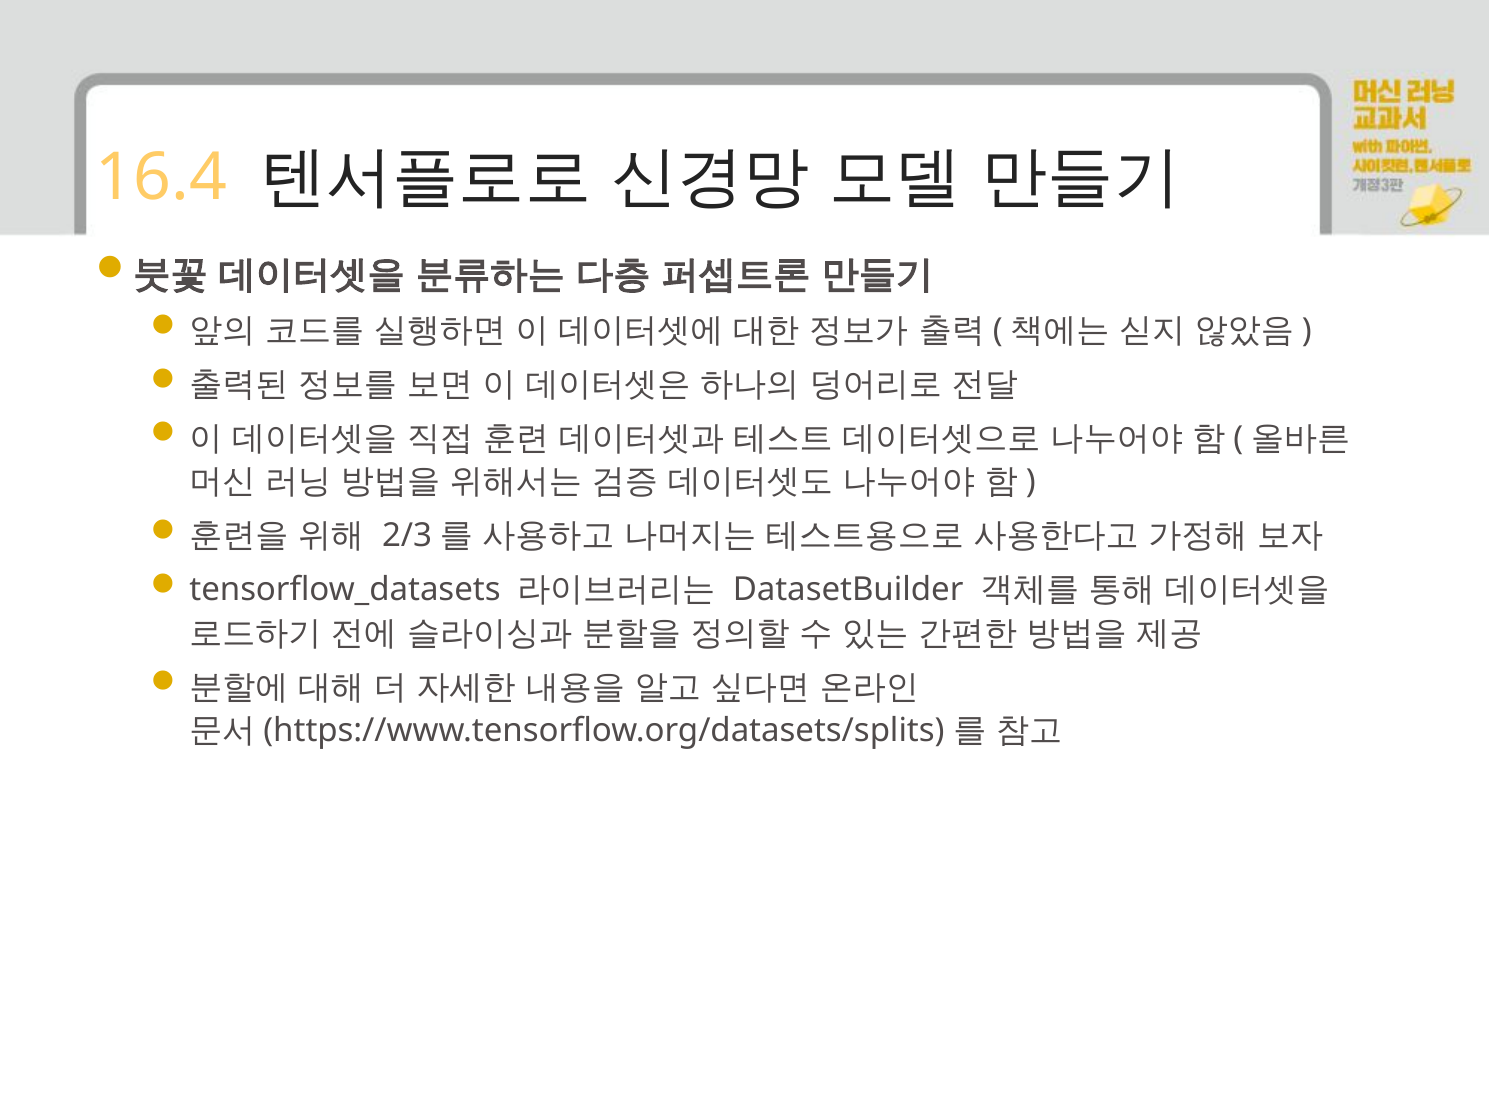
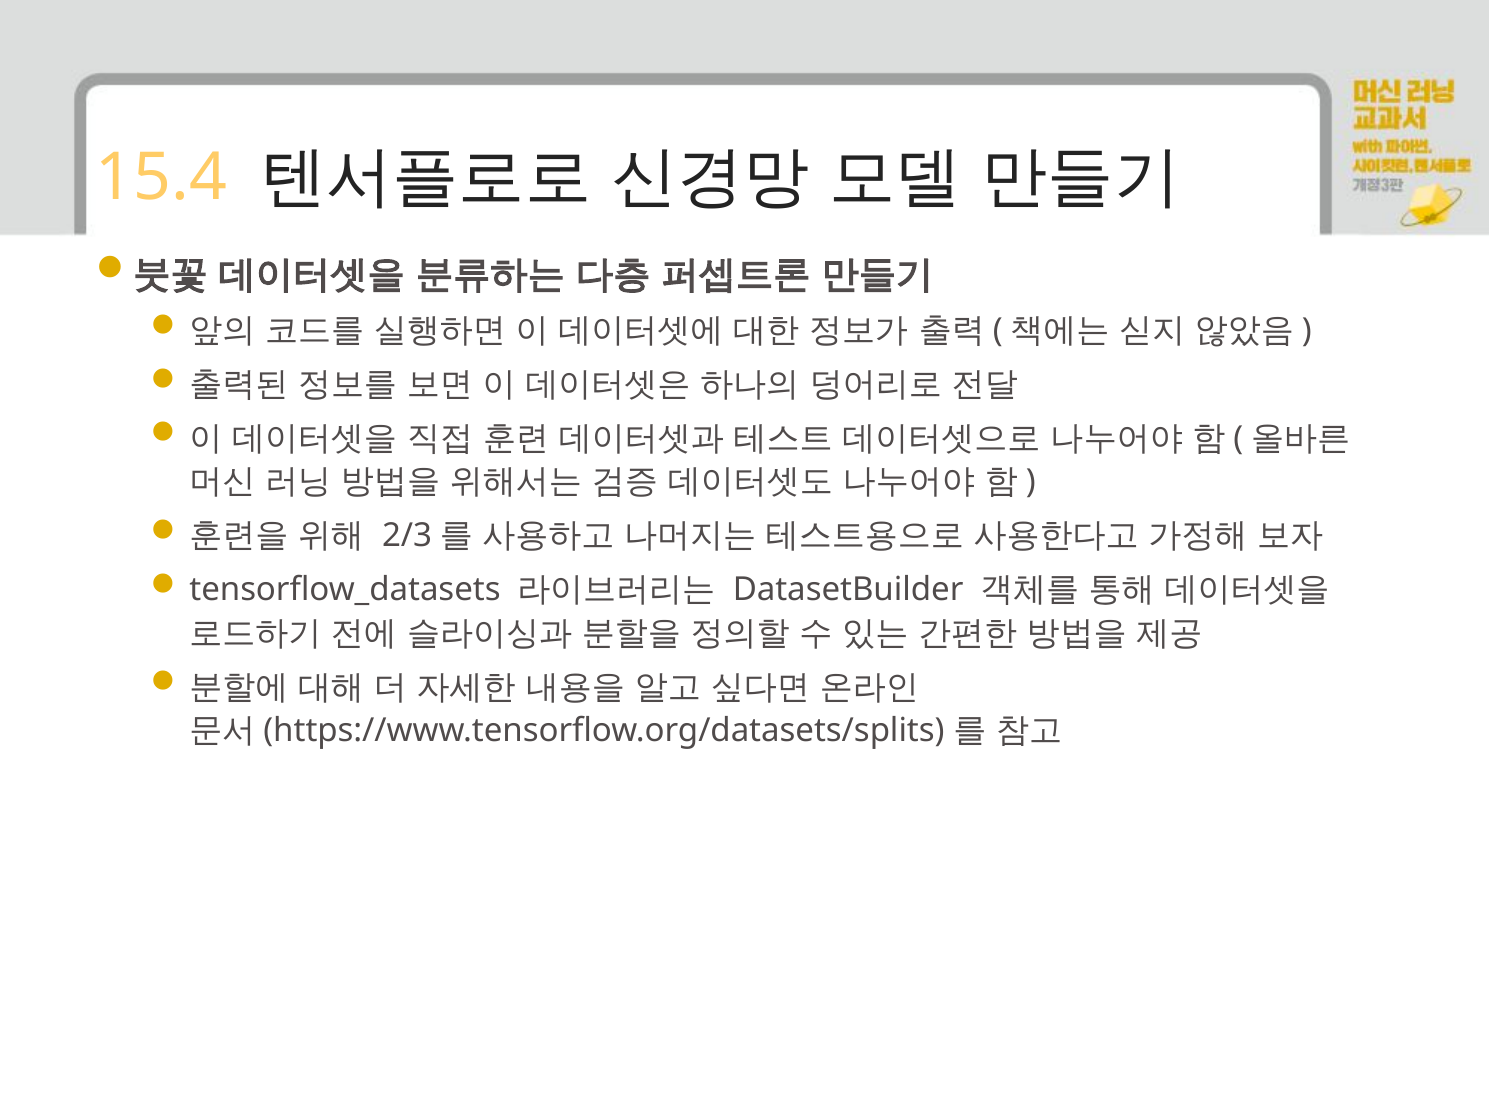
16.4: 16.4 -> 15.4
